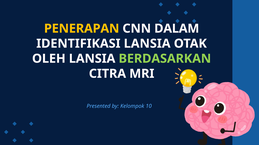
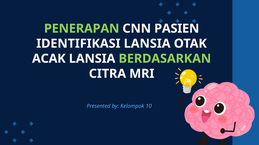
PENERAPAN colour: yellow -> light green
DALAM: DALAM -> PASIEN
OLEH: OLEH -> ACAK
